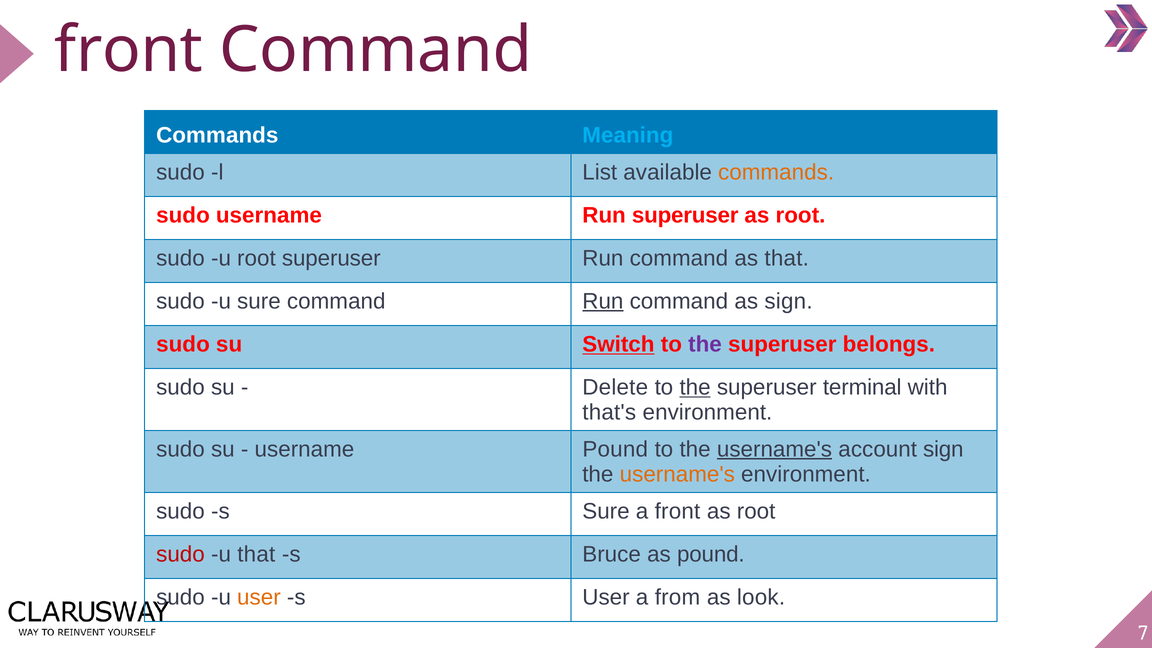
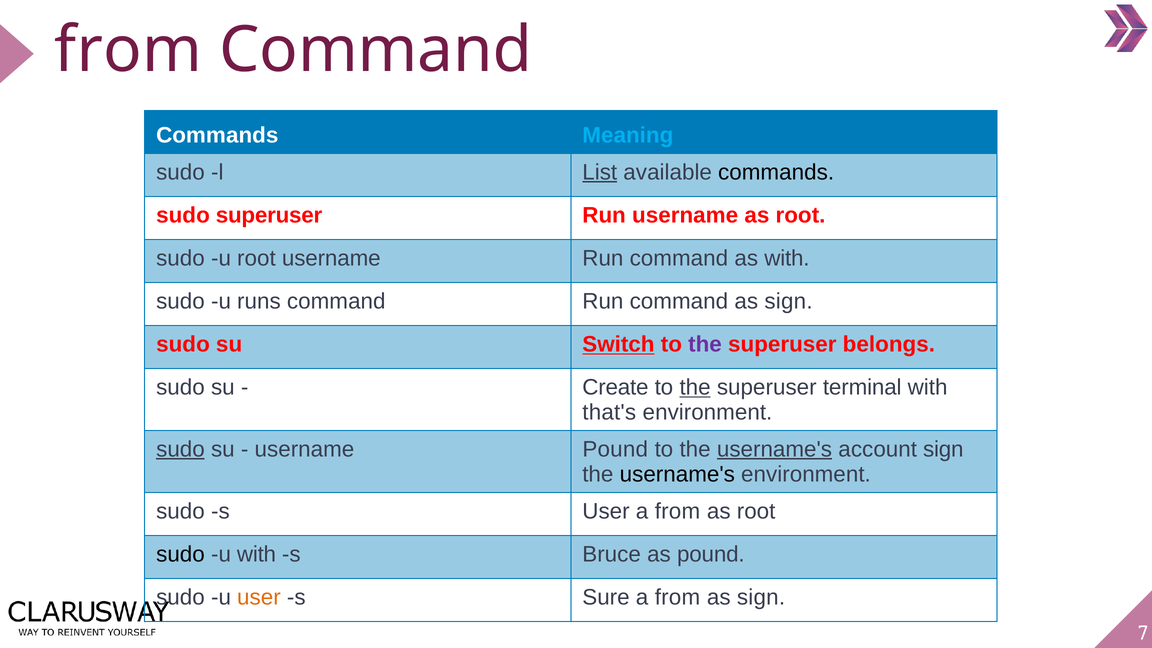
front at (129, 50): front -> from
List underline: none -> present
commands at (776, 172) colour: orange -> black
sudo username: username -> superuser
Run superuser: superuser -> username
root superuser: superuser -> username
as that: that -> with
u sure: sure -> runs
Run at (603, 301) underline: present -> none
Delete: Delete -> Create
sudo at (180, 449) underline: none -> present
username's at (677, 474) colour: orange -> black
s Sure: Sure -> User
front at (677, 511): front -> from
sudo at (180, 554) colour: red -> black
u that: that -> with
s User: User -> Sure
look at (761, 597): look -> sign
